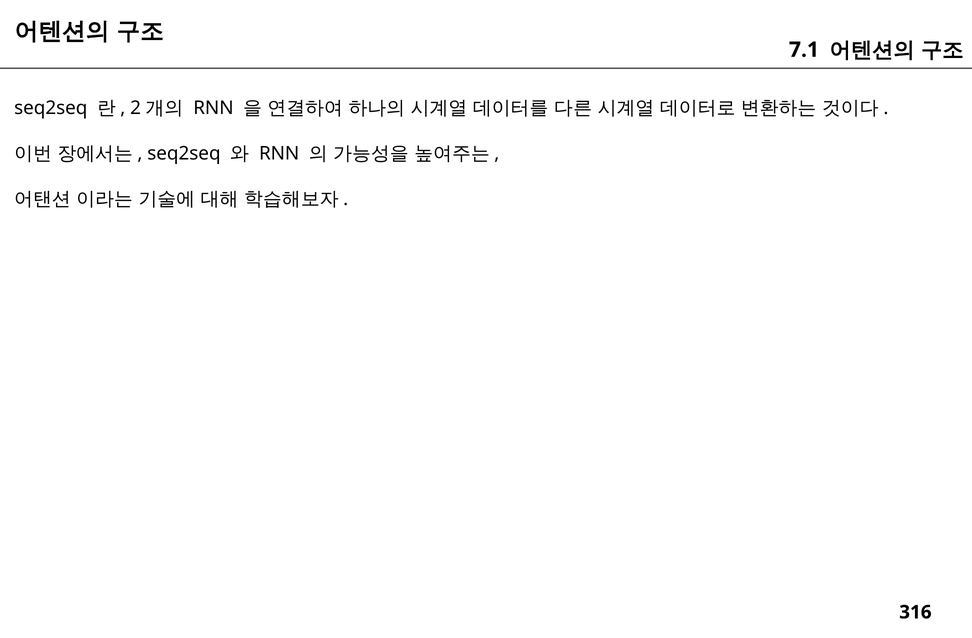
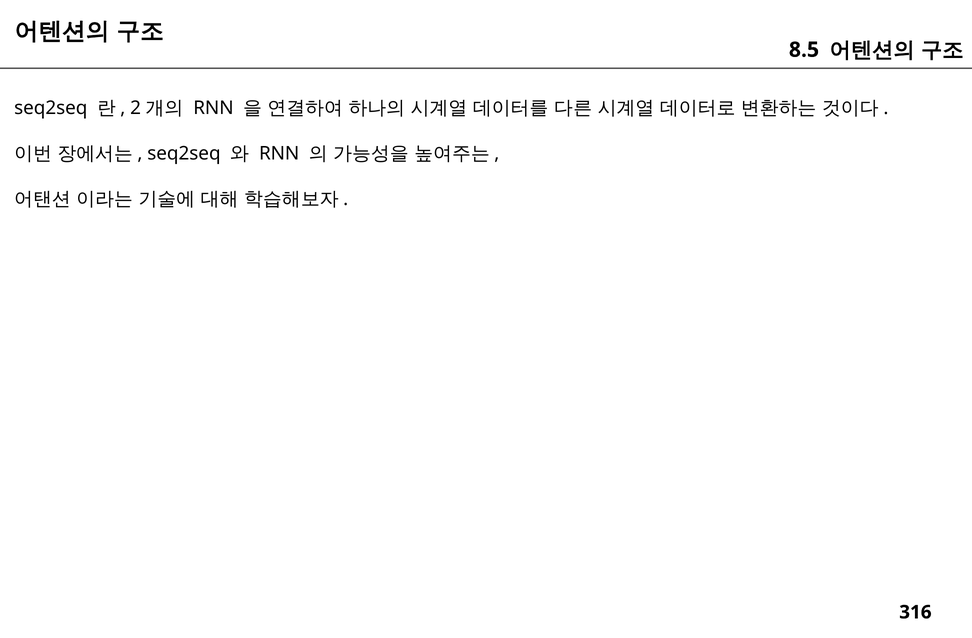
7.1: 7.1 -> 8.5
